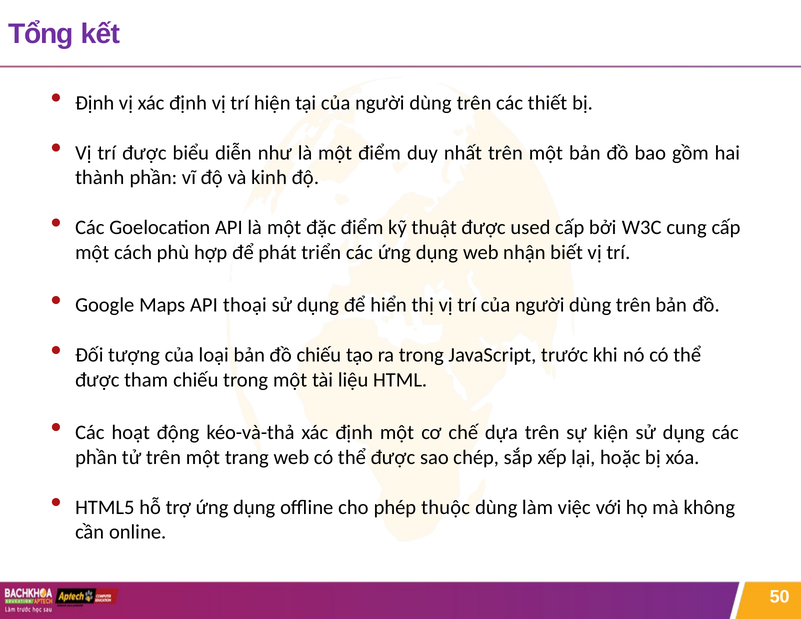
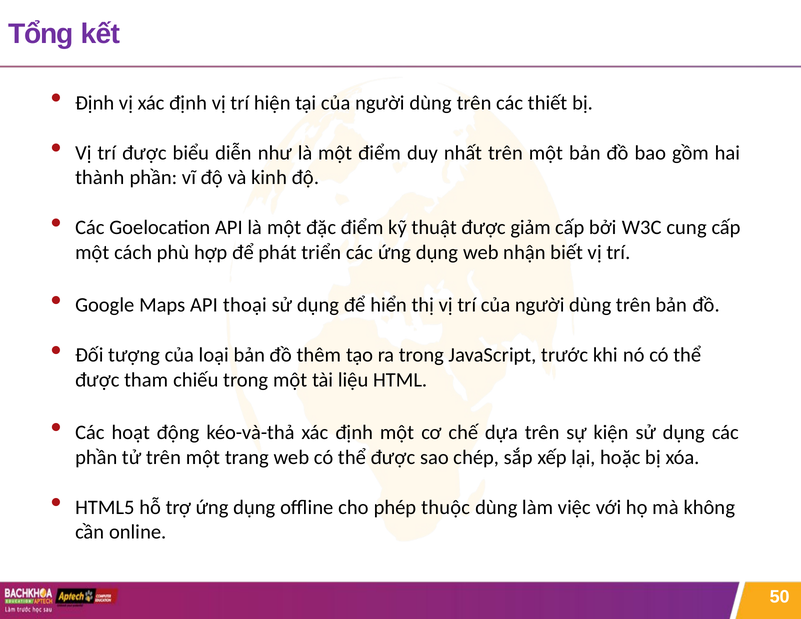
used: used -> giảm
đồ chiếu: chiếu -> thêm
